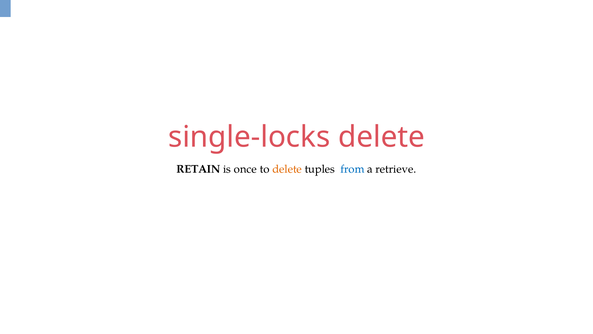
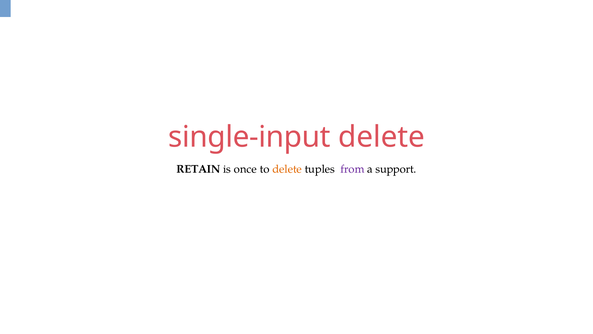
single-locks: single-locks -> single-input
from colour: blue -> purple
retrieve: retrieve -> support
